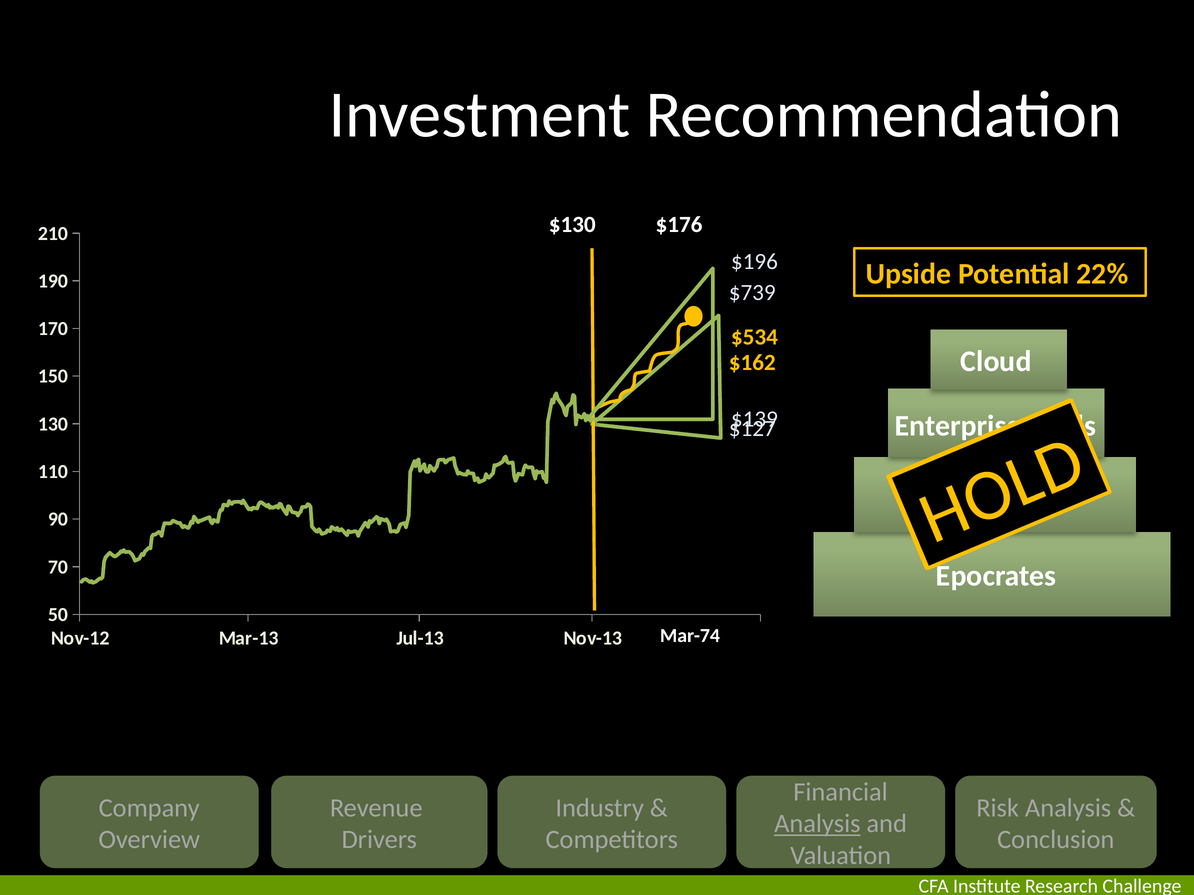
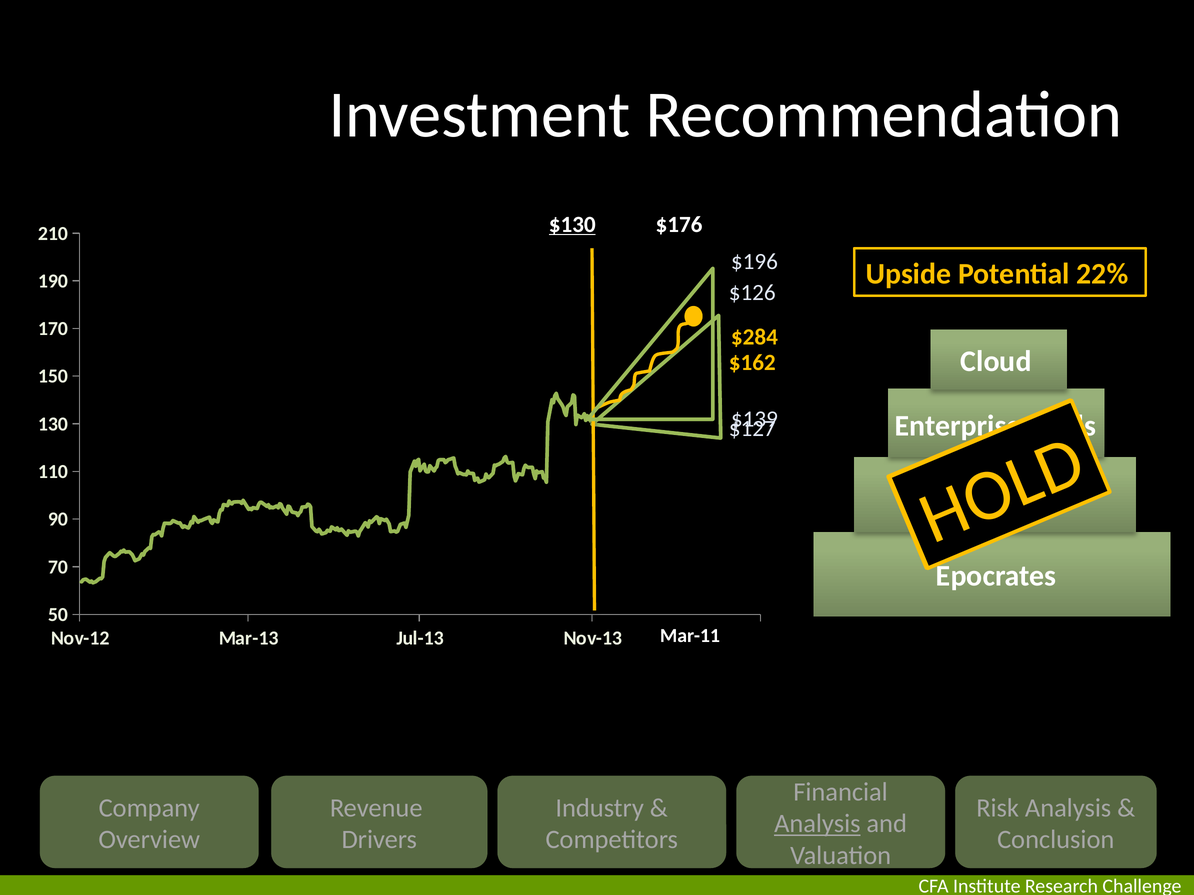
$130 underline: none -> present
$739: $739 -> $126
$534: $534 -> $284
Mar-74: Mar-74 -> Mar-11
